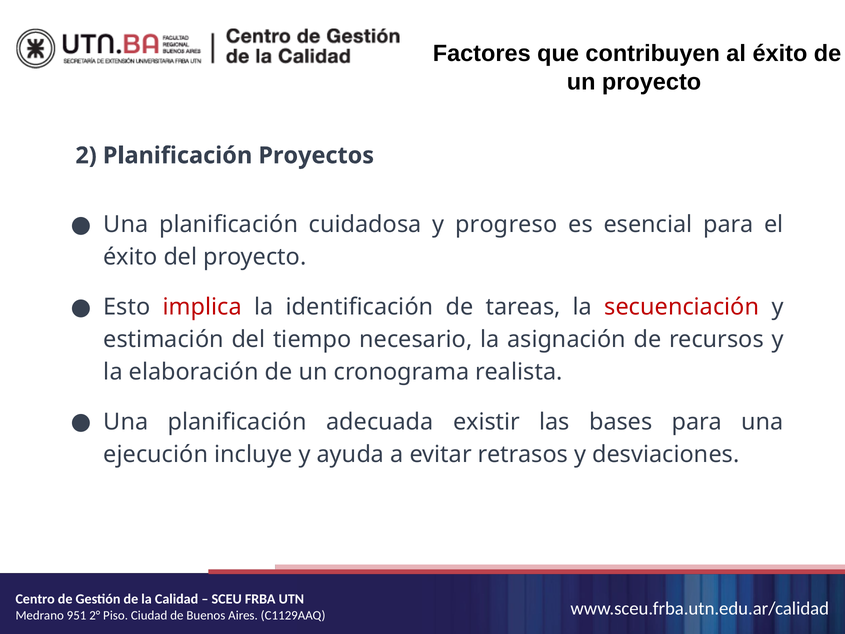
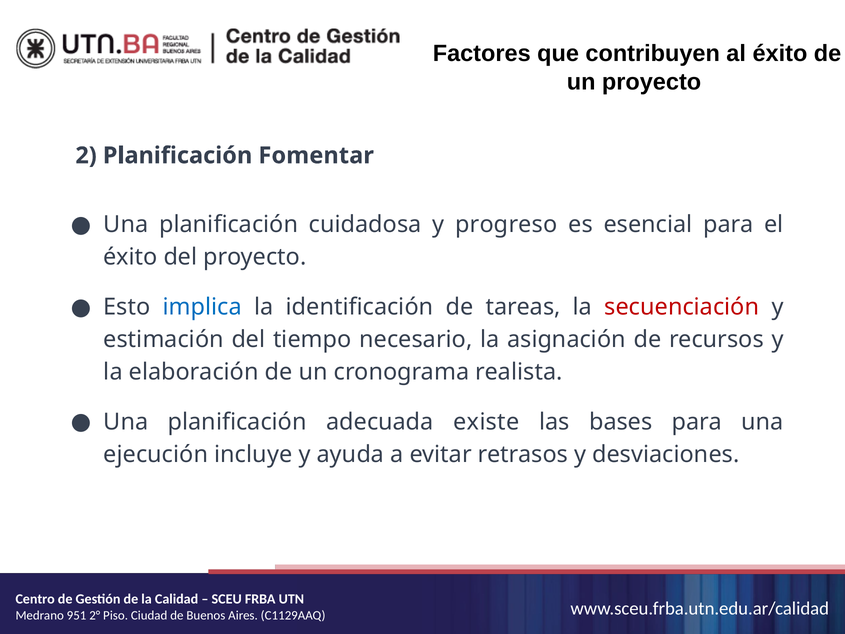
Proyectos: Proyectos -> Fomentar
implica colour: red -> blue
existir: existir -> existe
